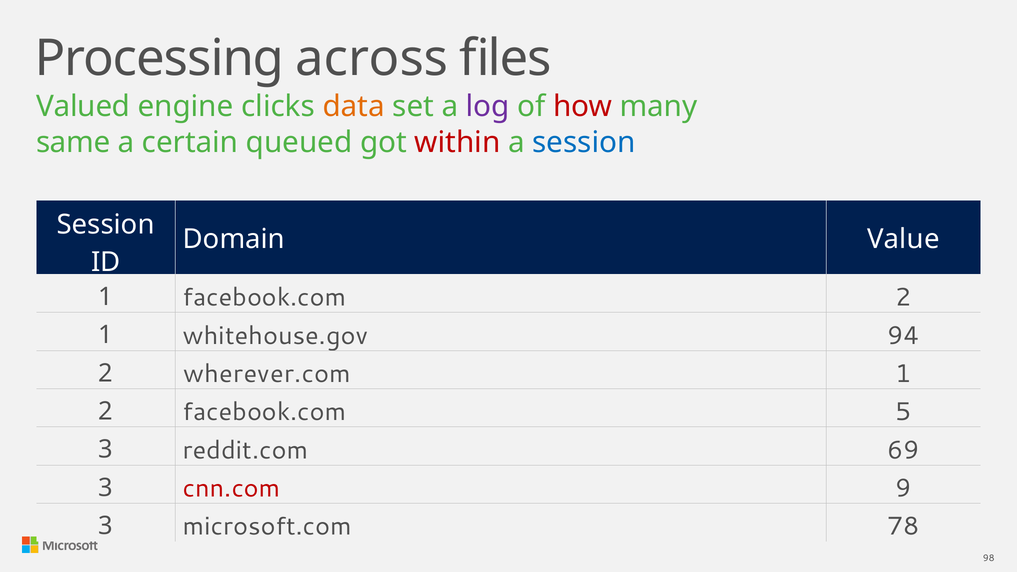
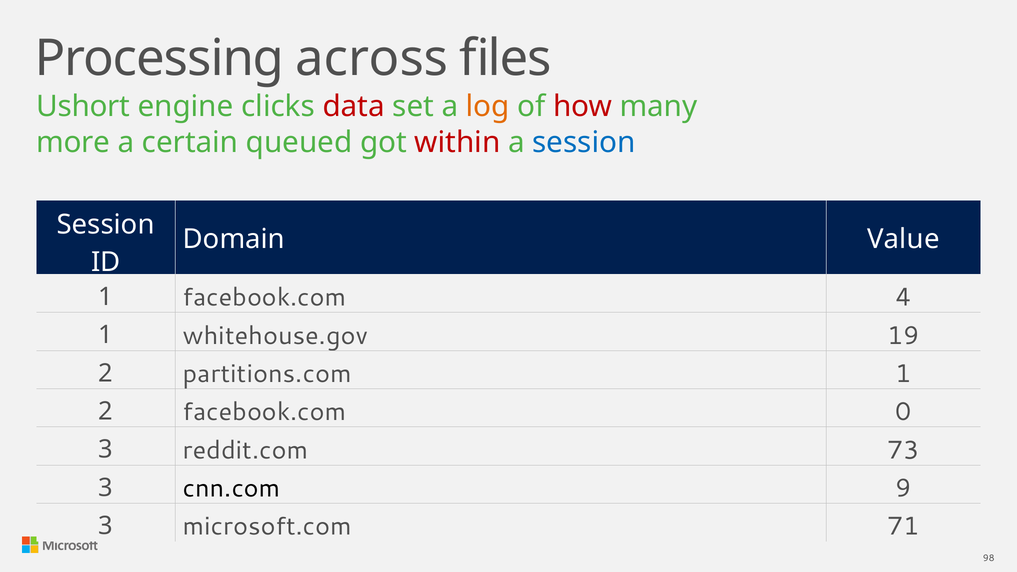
Valued: Valued -> Ushort
data colour: orange -> red
log colour: purple -> orange
same: same -> more
facebook.com 2: 2 -> 4
94: 94 -> 19
wherever.com: wherever.com -> partitions.com
5: 5 -> 0
69: 69 -> 73
cnn.com colour: red -> black
78: 78 -> 71
